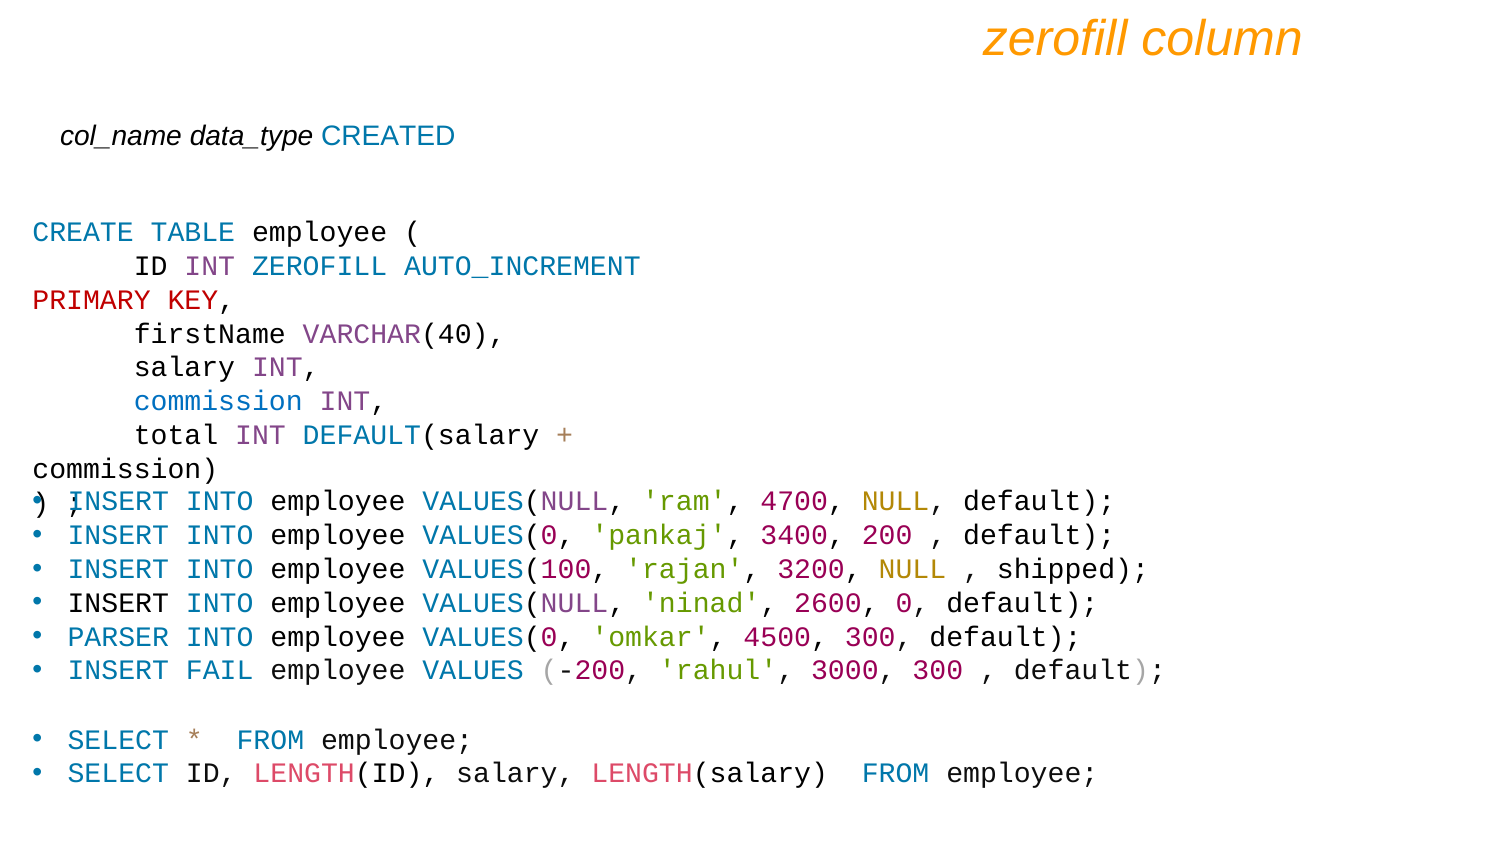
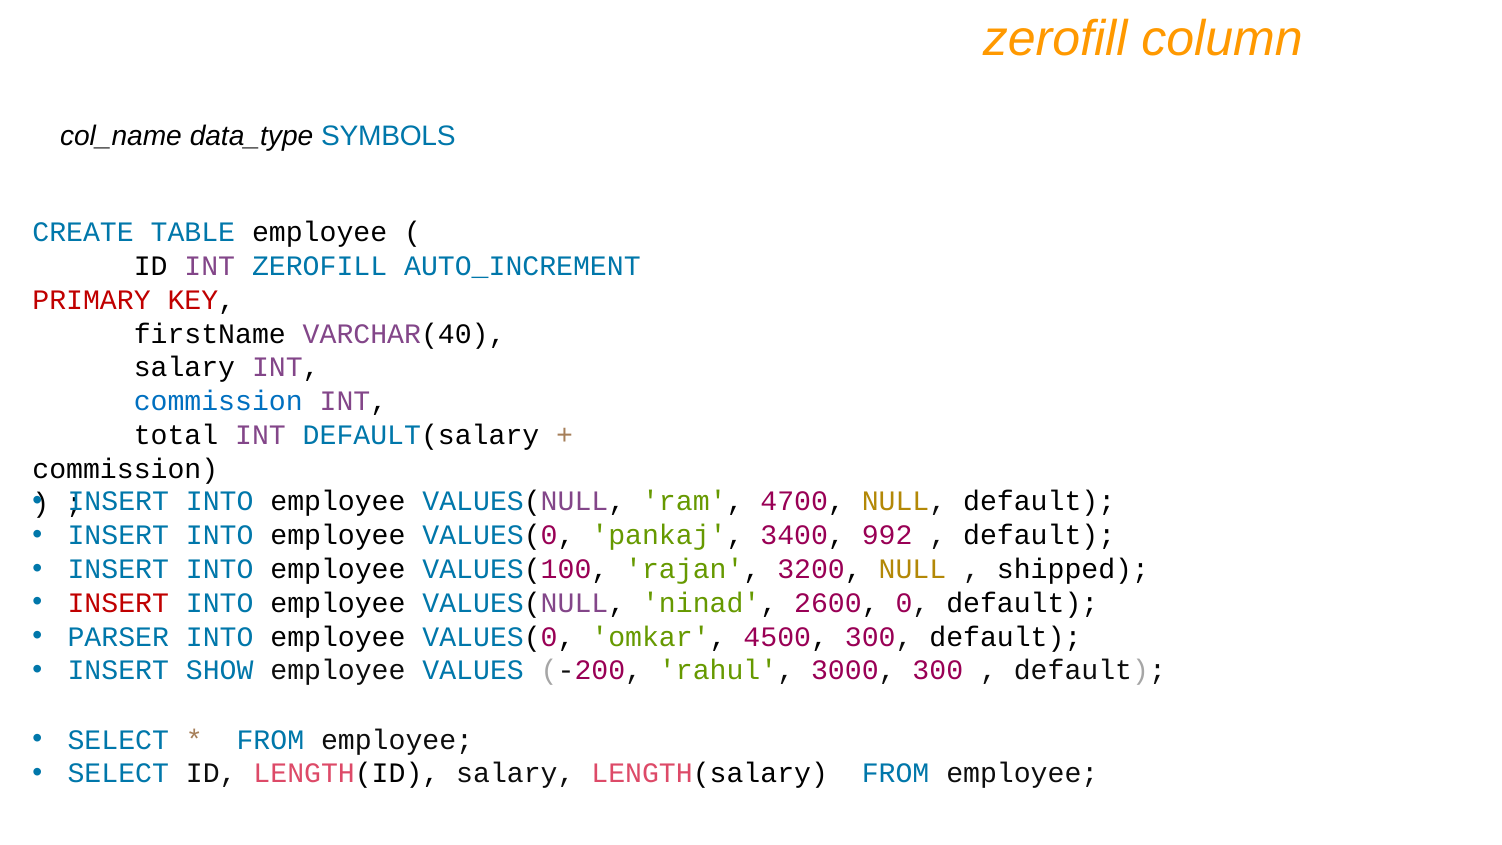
CREATED: CREATED -> SYMBOLS
200: 200 -> 992
INSERT at (118, 603) colour: black -> red
FAIL: FAIL -> SHOW
